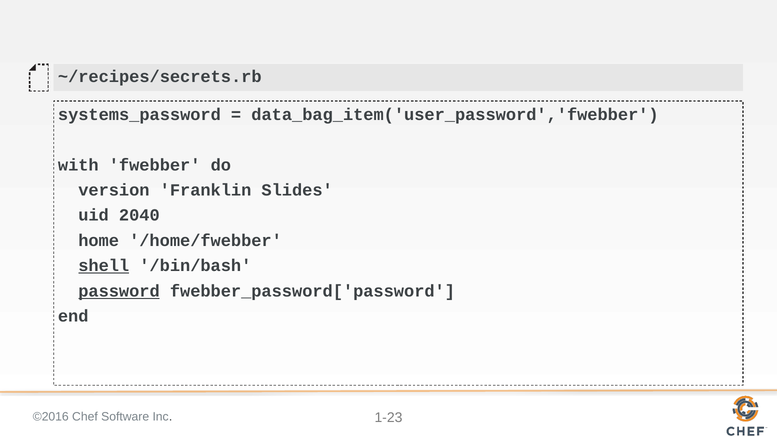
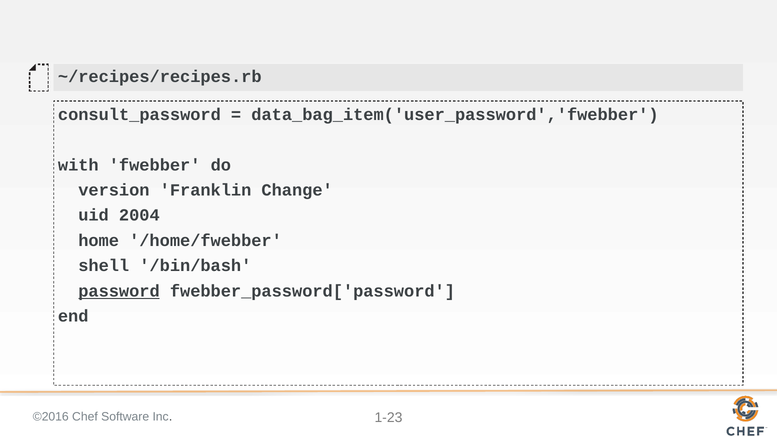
~/recipes/secrets.rb: ~/recipes/secrets.rb -> ~/recipes/recipes.rb
systems_password: systems_password -> consult_password
Slides: Slides -> Change
2040: 2040 -> 2004
shell underline: present -> none
